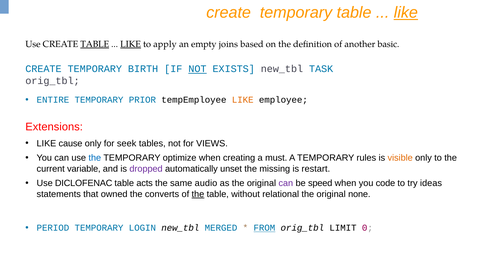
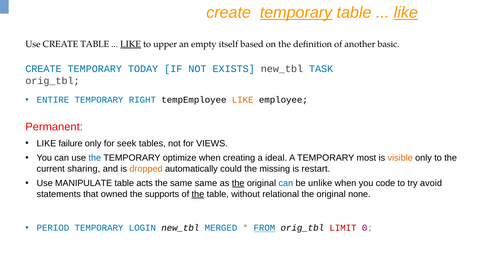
temporary at (296, 13) underline: none -> present
TABLE at (95, 44) underline: present -> none
apply: apply -> upper
joins: joins -> itself
BIRTH: BIRTH -> TODAY
NOT at (197, 69) underline: present -> none
PRIOR: PRIOR -> RIGHT
Extensions: Extensions -> Permanent
cause: cause -> failure
must: must -> ideal
rules: rules -> most
variable: variable -> sharing
dropped colour: purple -> orange
unset: unset -> could
DICLOFENAC: DICLOFENAC -> MANIPULATE
same audio: audio -> same
the at (238, 183) underline: none -> present
can at (286, 183) colour: purple -> blue
speed: speed -> unlike
ideas: ideas -> avoid
converts: converts -> supports
LIMIT colour: black -> red
